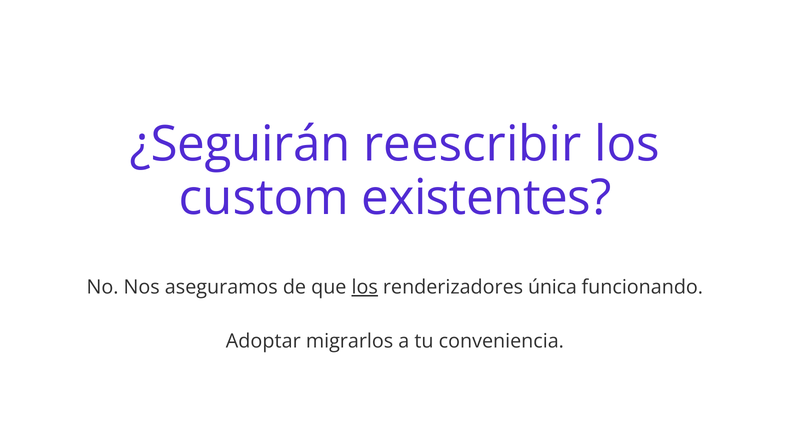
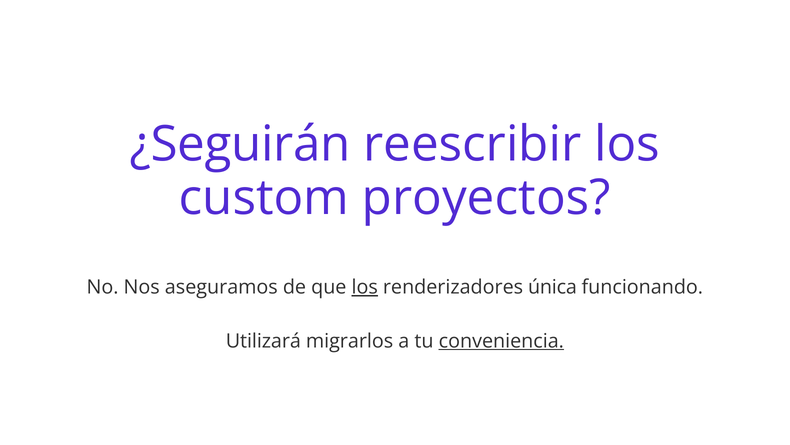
existentes: existentes -> proyectos
Adoptar: Adoptar -> Utilizará
conveniencia underline: none -> present
